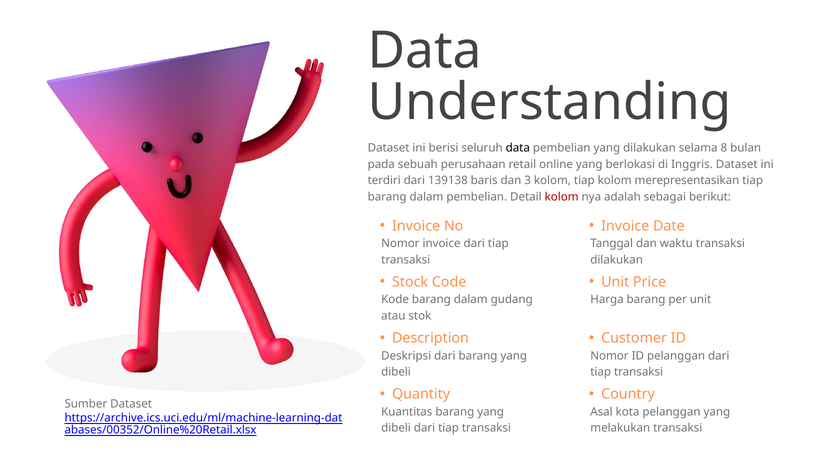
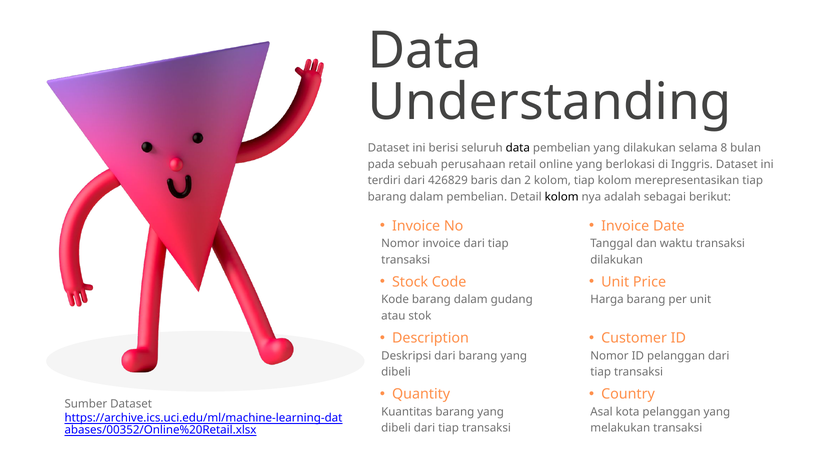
139138: 139138 -> 426829
3: 3 -> 2
kolom at (562, 197) colour: red -> black
